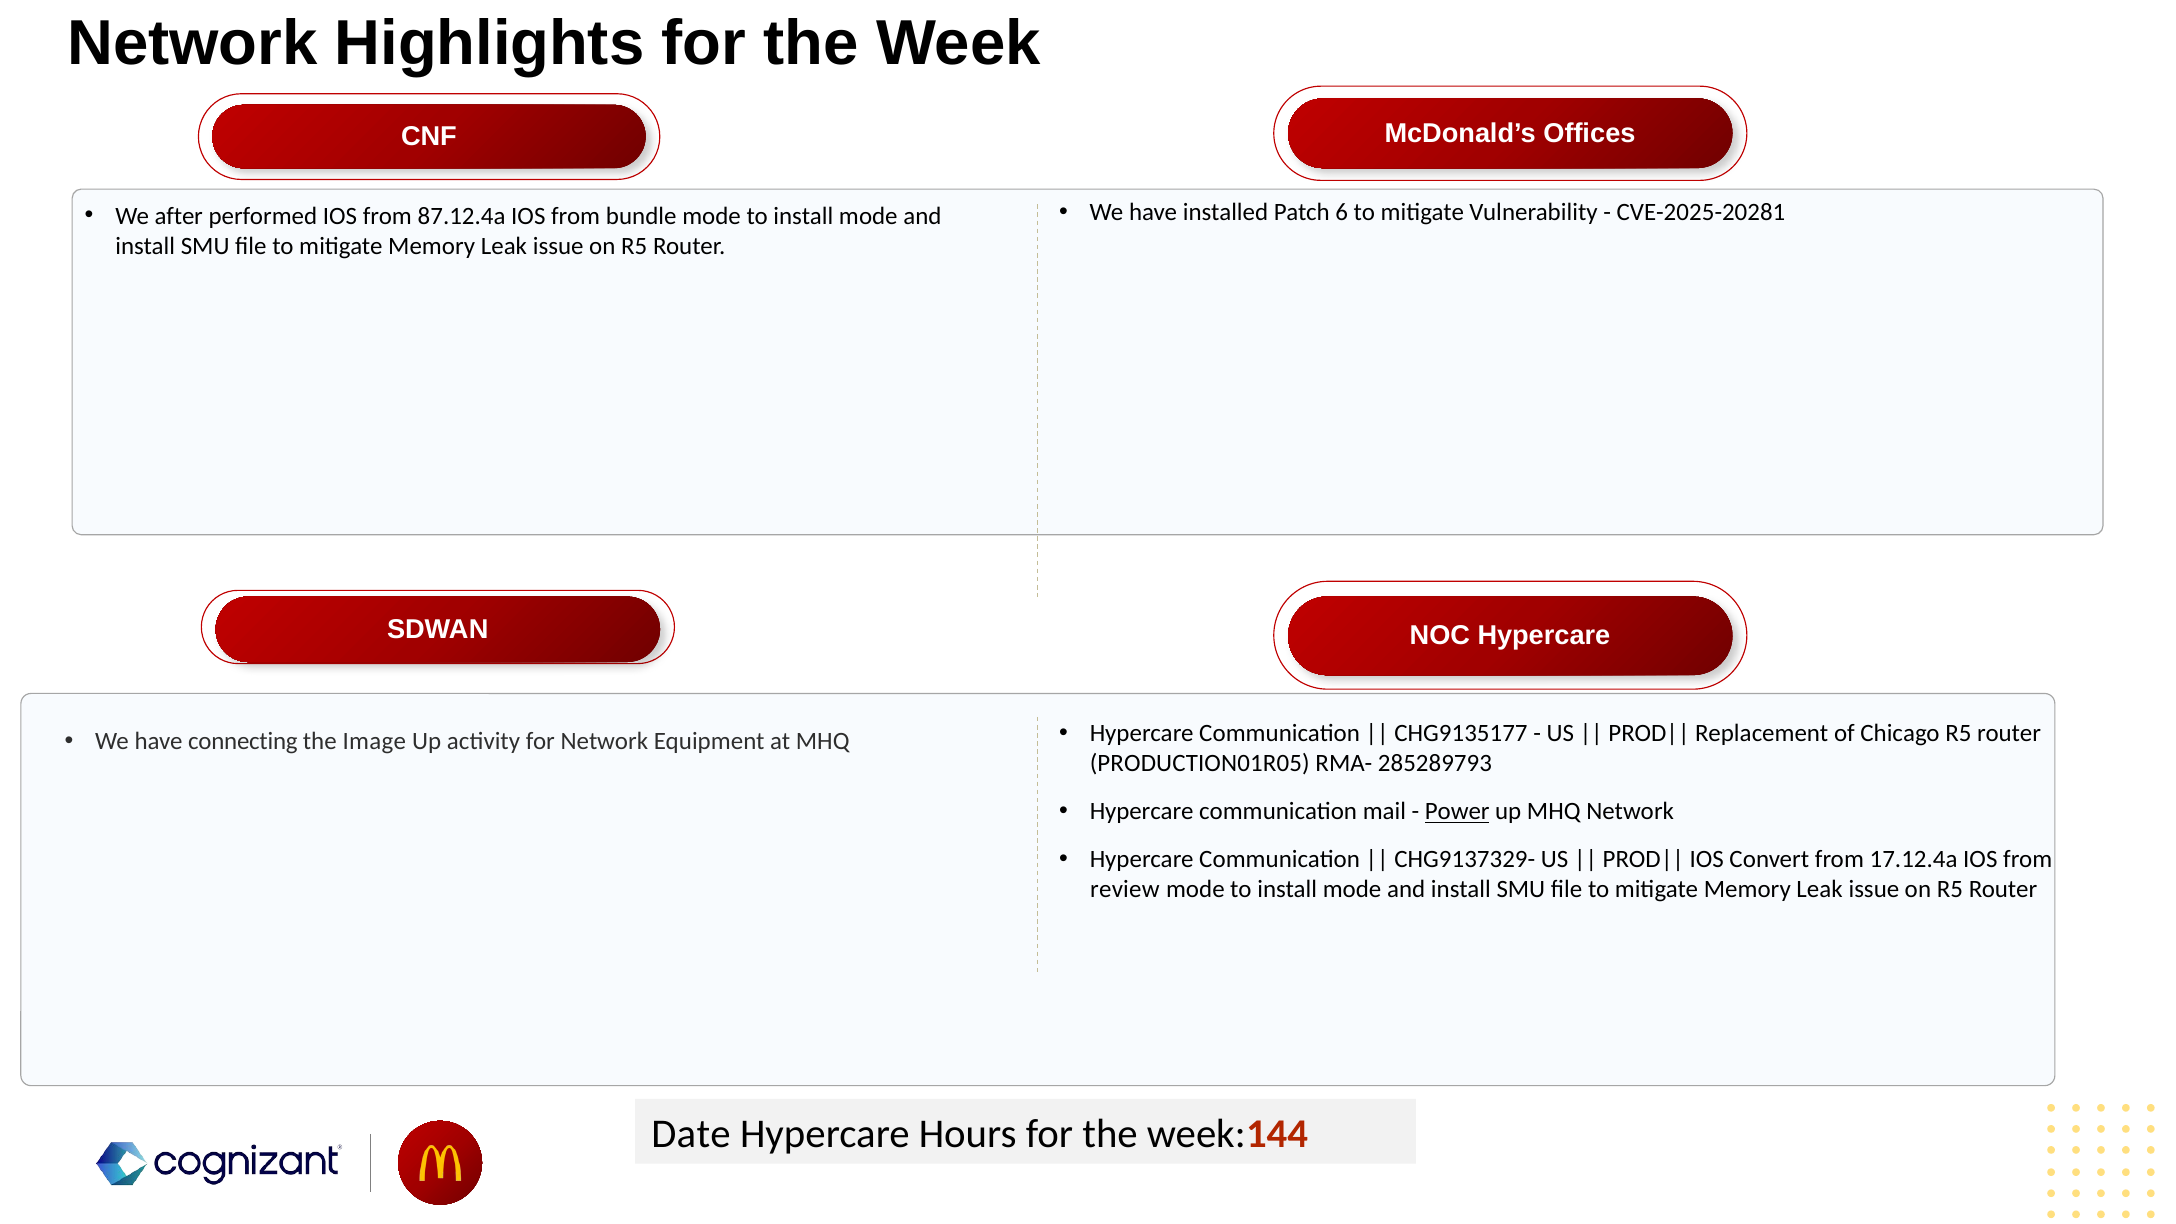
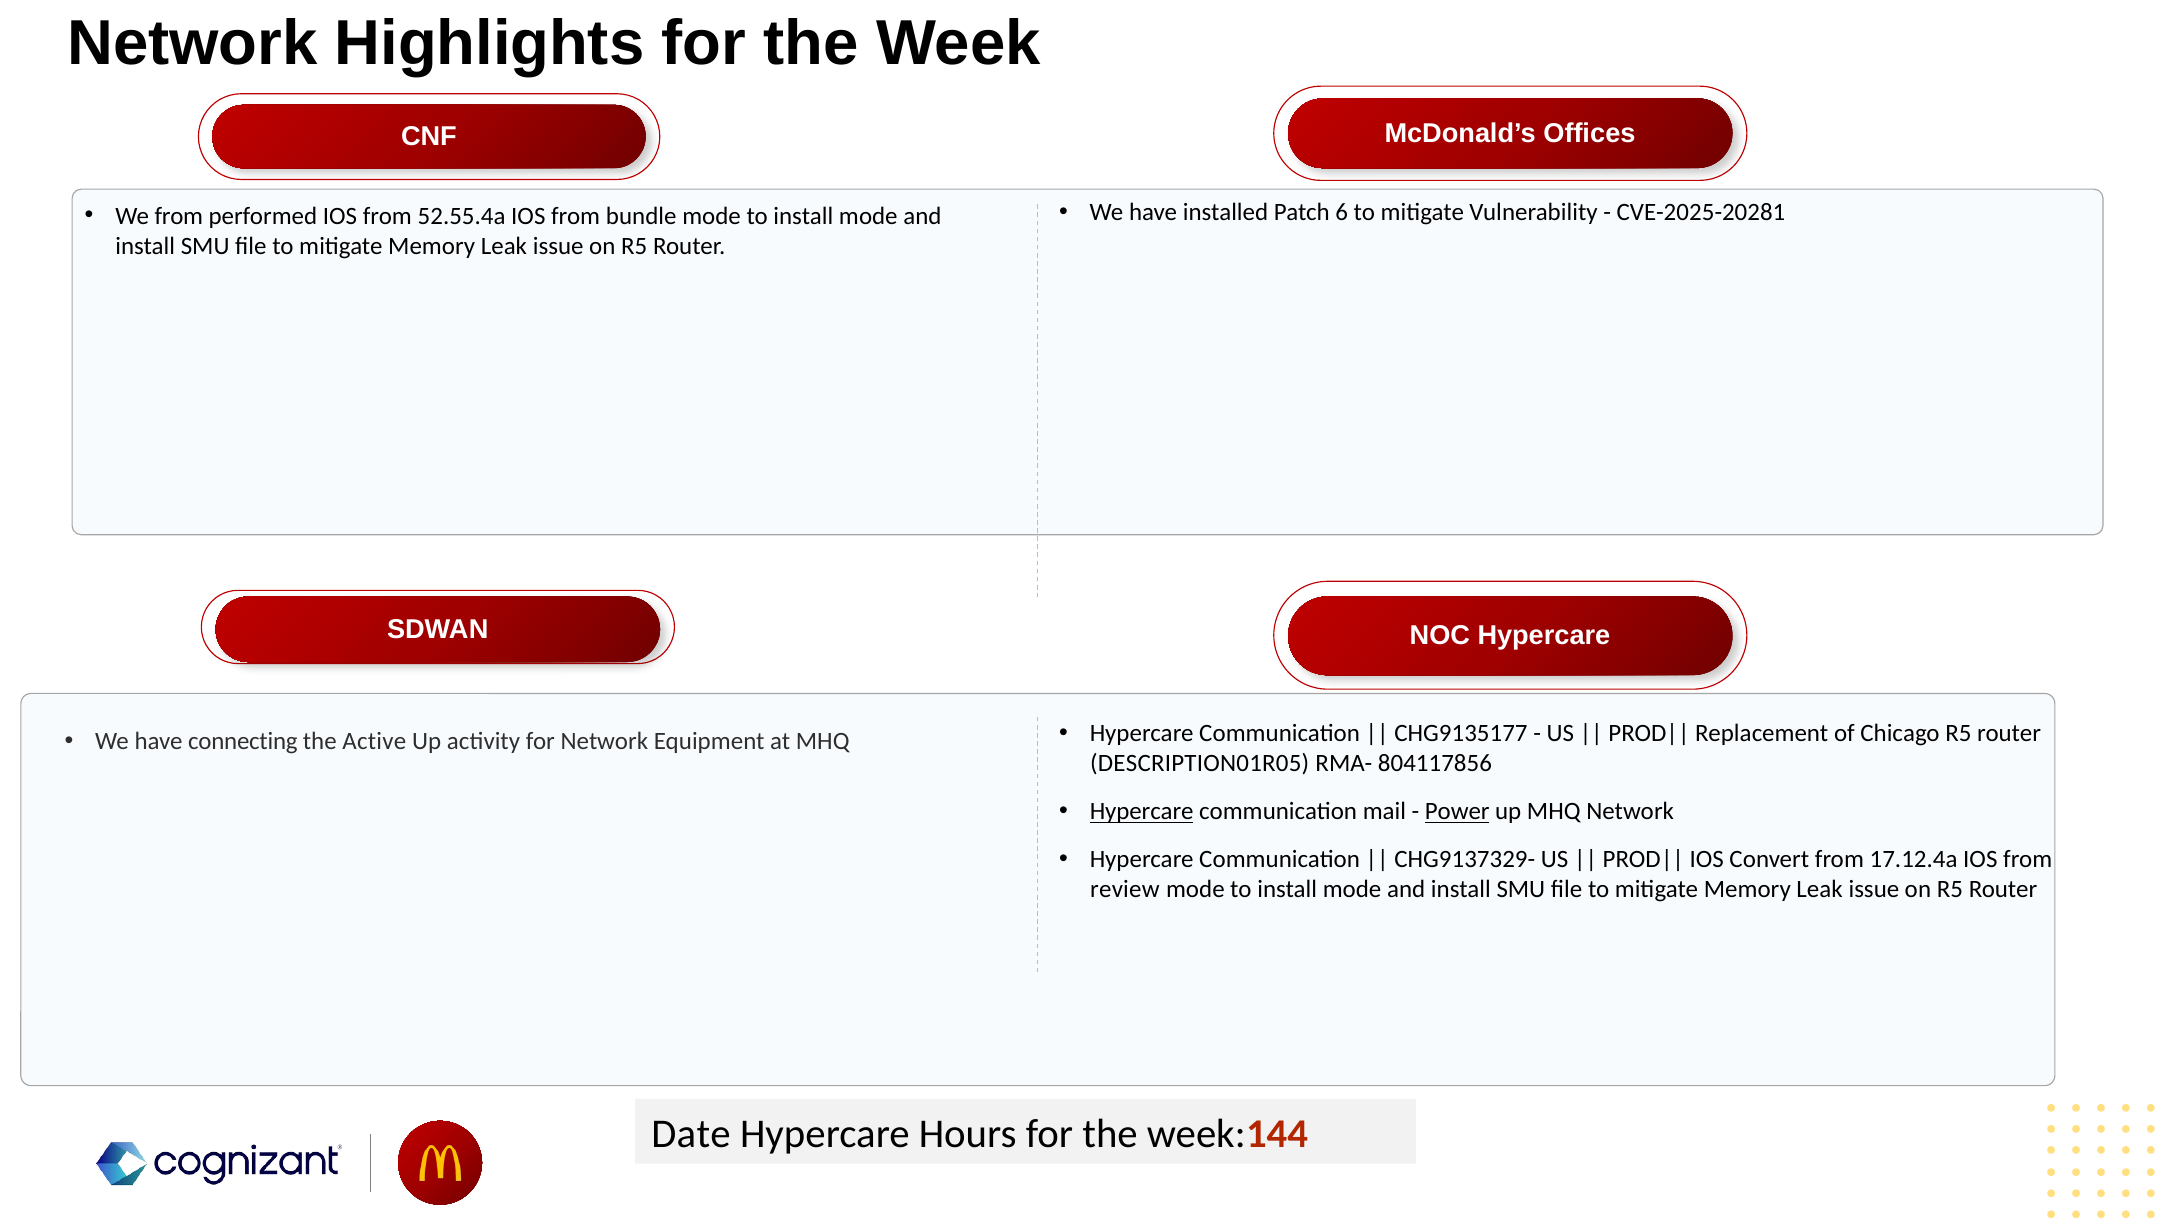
We after: after -> from
87.12.4a: 87.12.4a -> 52.55.4a
Image: Image -> Active
PRODUCTION01R05: PRODUCTION01R05 -> DESCRIPTION01R05
285289793: 285289793 -> 804117856
Hypercare at (1142, 812) underline: none -> present
